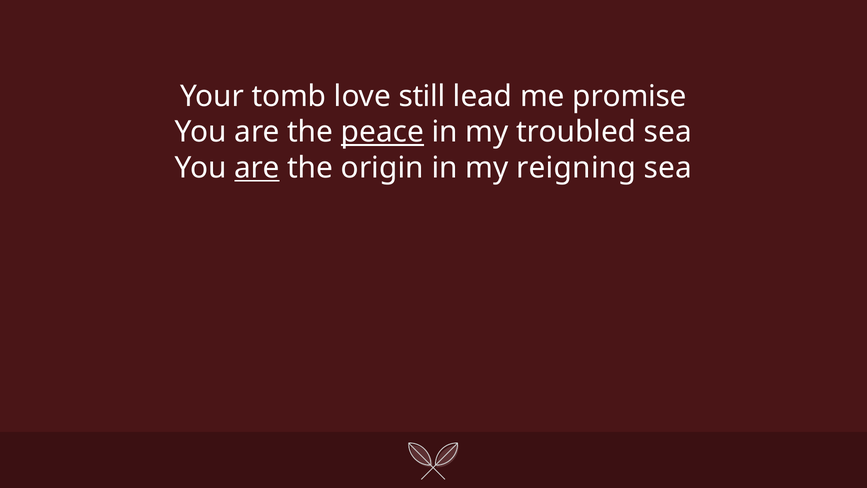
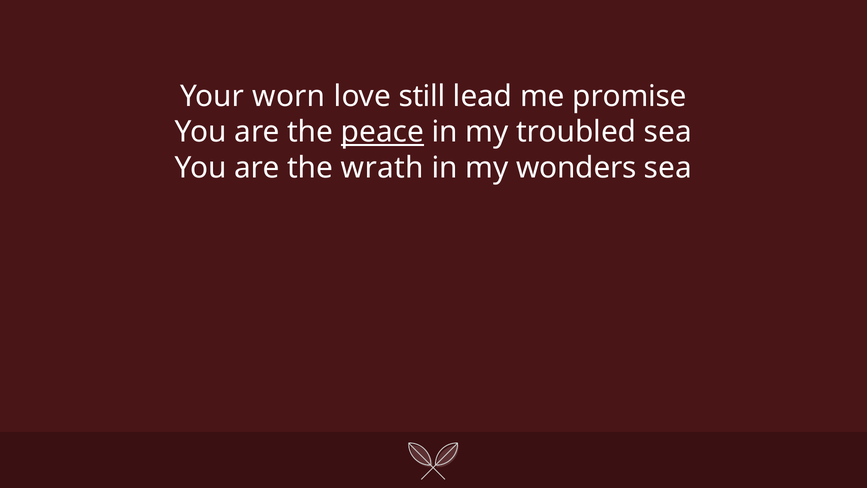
tomb: tomb -> worn
are at (257, 168) underline: present -> none
origin: origin -> wrath
reigning: reigning -> wonders
